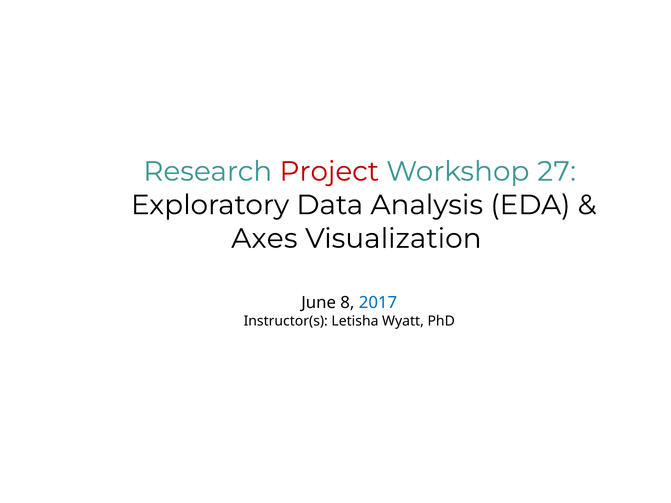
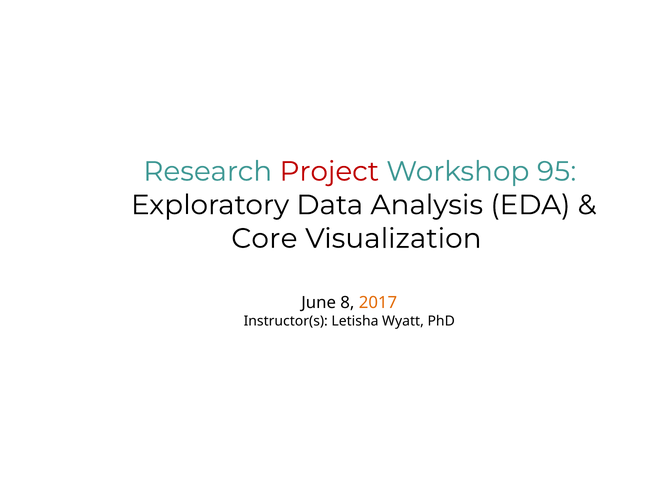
27: 27 -> 95
Axes: Axes -> Core
2017 colour: blue -> orange
